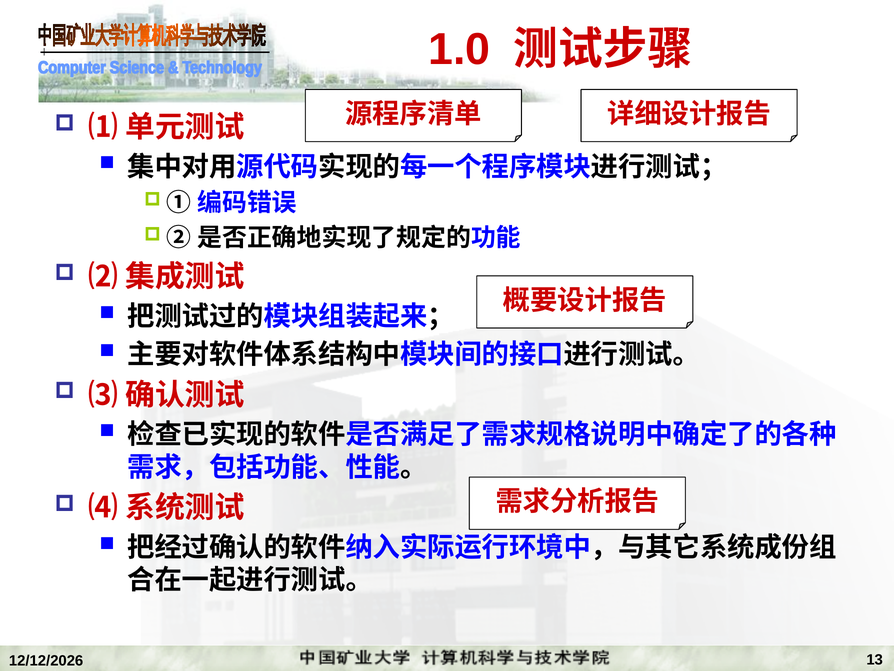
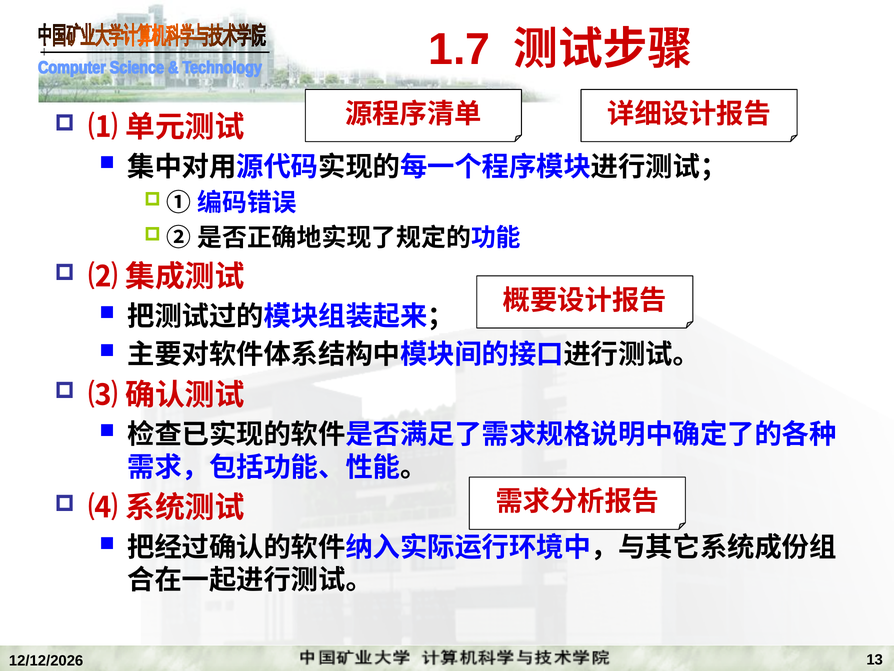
1.0: 1.0 -> 1.7
